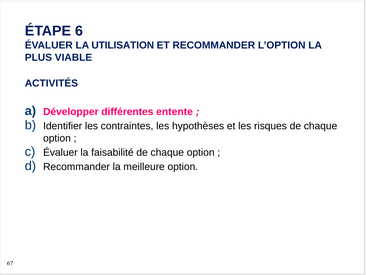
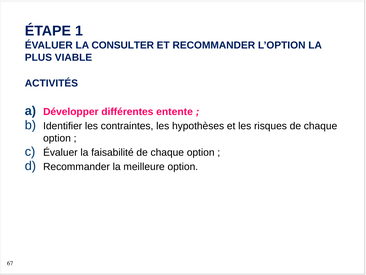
6: 6 -> 1
UTILISATION: UTILISATION -> CONSULTER
